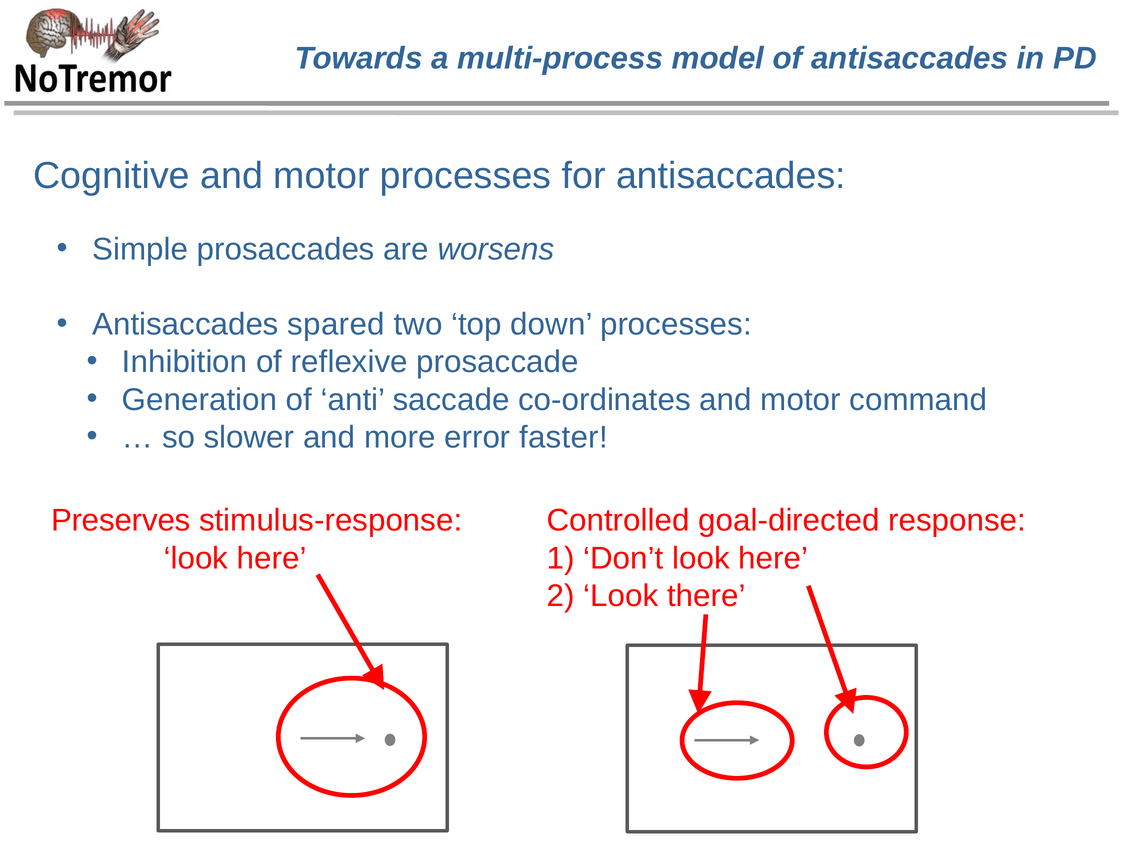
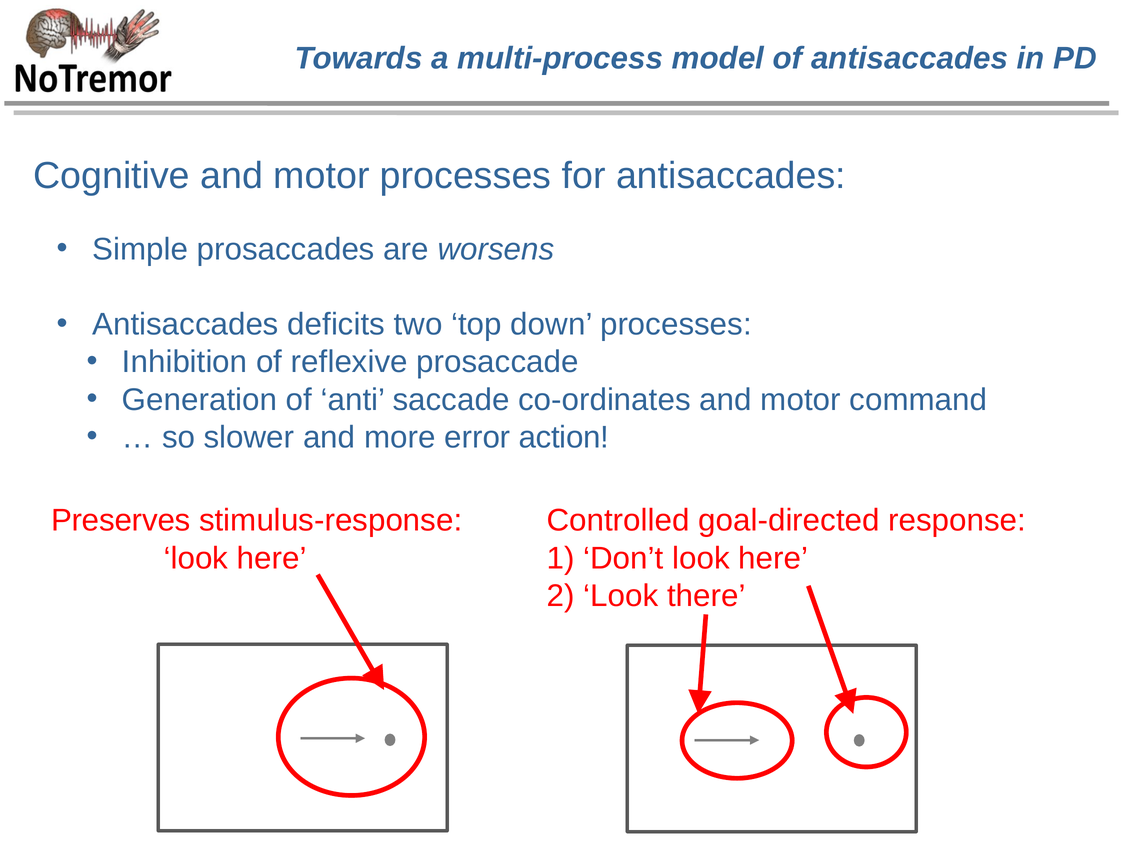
spared: spared -> deficits
faster: faster -> action
